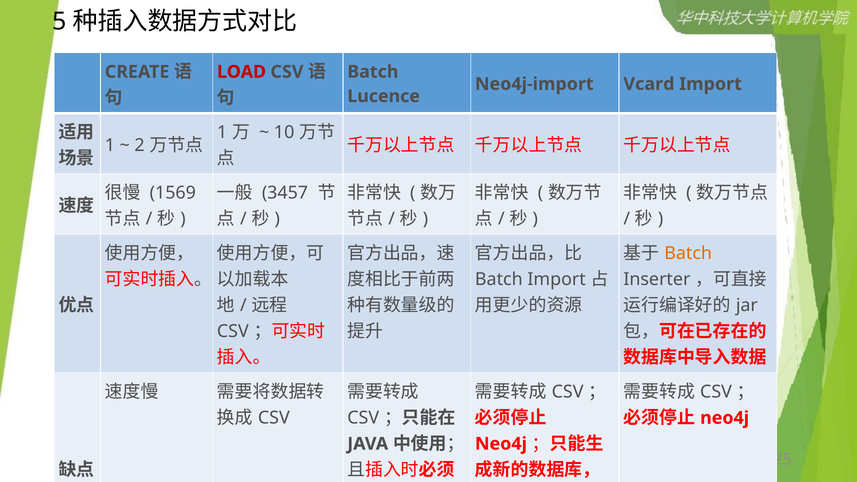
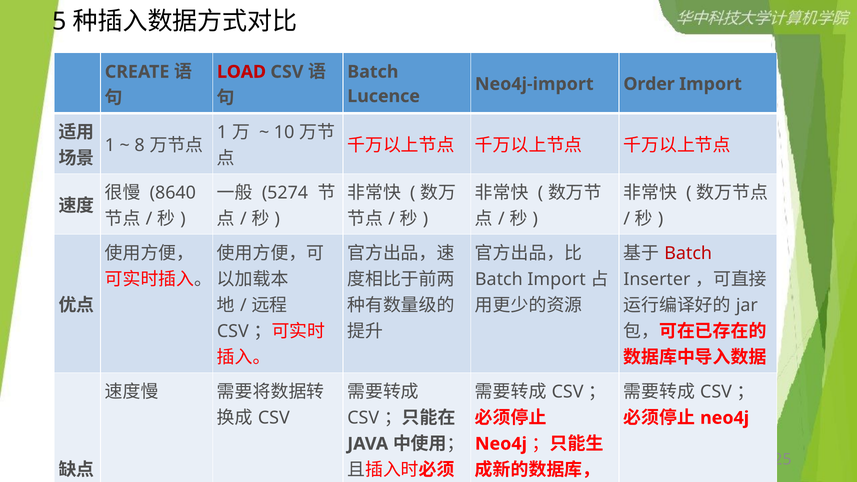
Vcard: Vcard -> Order
2: 2 -> 8
1569: 1569 -> 8640
3457: 3457 -> 5274
Batch at (688, 253) colour: orange -> red
